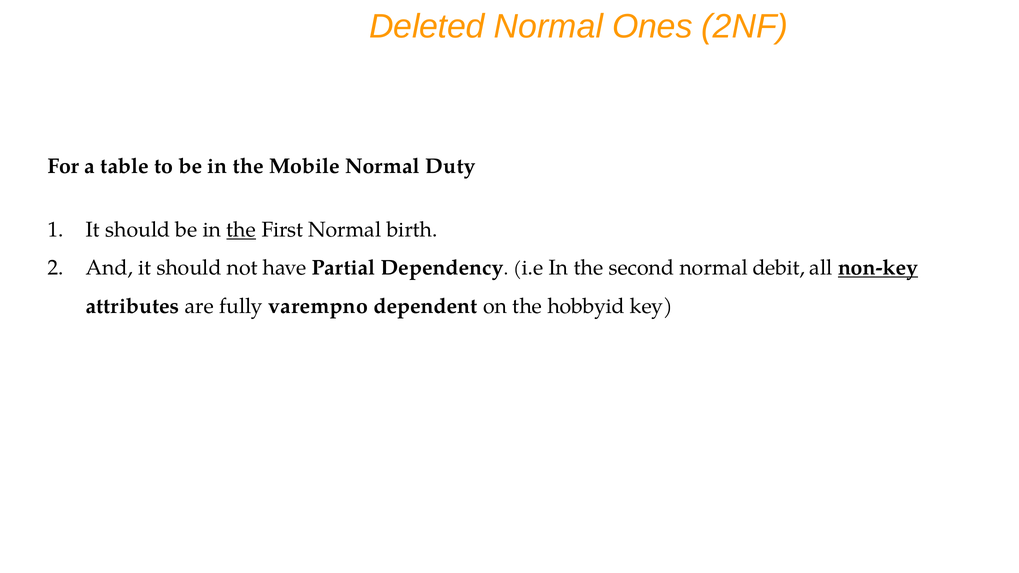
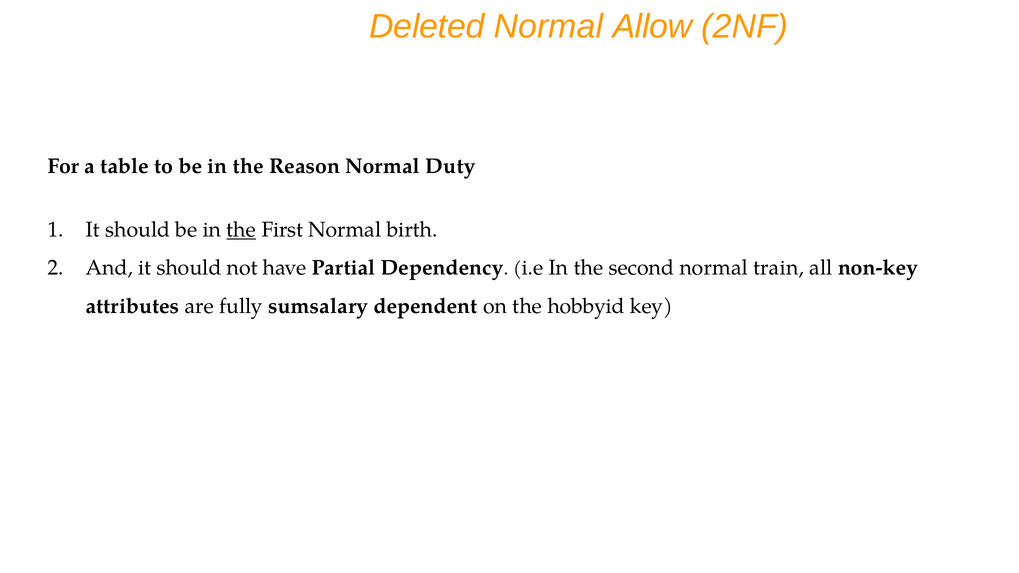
Ones: Ones -> Allow
Mobile: Mobile -> Reason
debit: debit -> train
non-key underline: present -> none
varempno: varempno -> sumsalary
